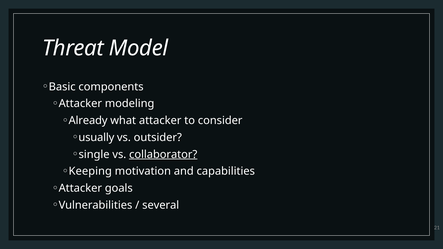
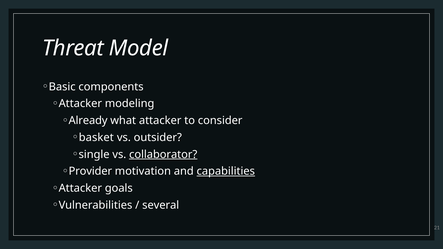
usually: usually -> basket
Keeping: Keeping -> Provider
capabilities underline: none -> present
